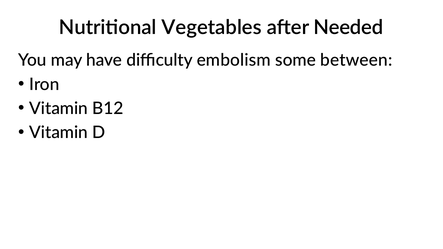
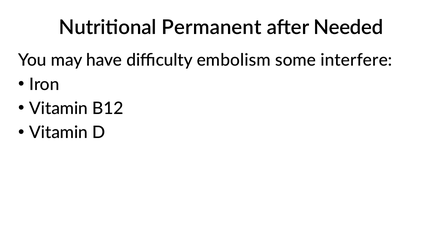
Vegetables: Vegetables -> Permanent
between: between -> interfere
